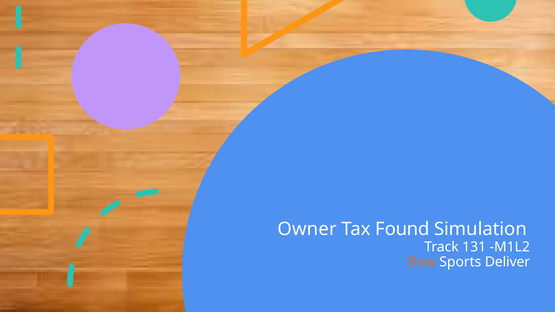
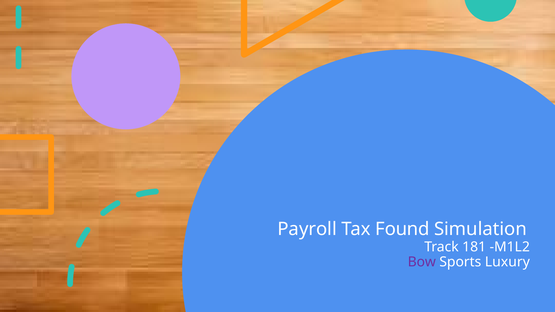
Owner: Owner -> Payroll
131: 131 -> 181
Bow colour: orange -> purple
Deliver: Deliver -> Luxury
